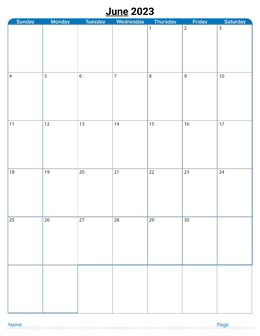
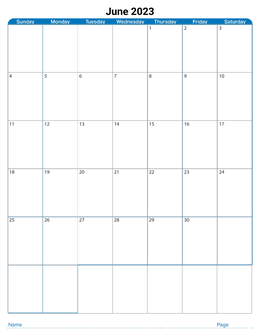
June underline: present -> none
